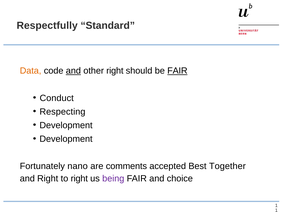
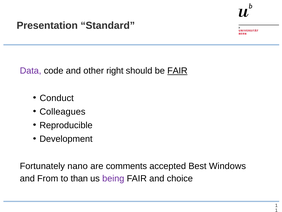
Respectfully: Respectfully -> Presentation
Data colour: orange -> purple
and at (73, 71) underline: present -> none
Respecting: Respecting -> Colleagues
Development at (66, 125): Development -> Reproducible
Together: Together -> Windows
and Right: Right -> From
to right: right -> than
